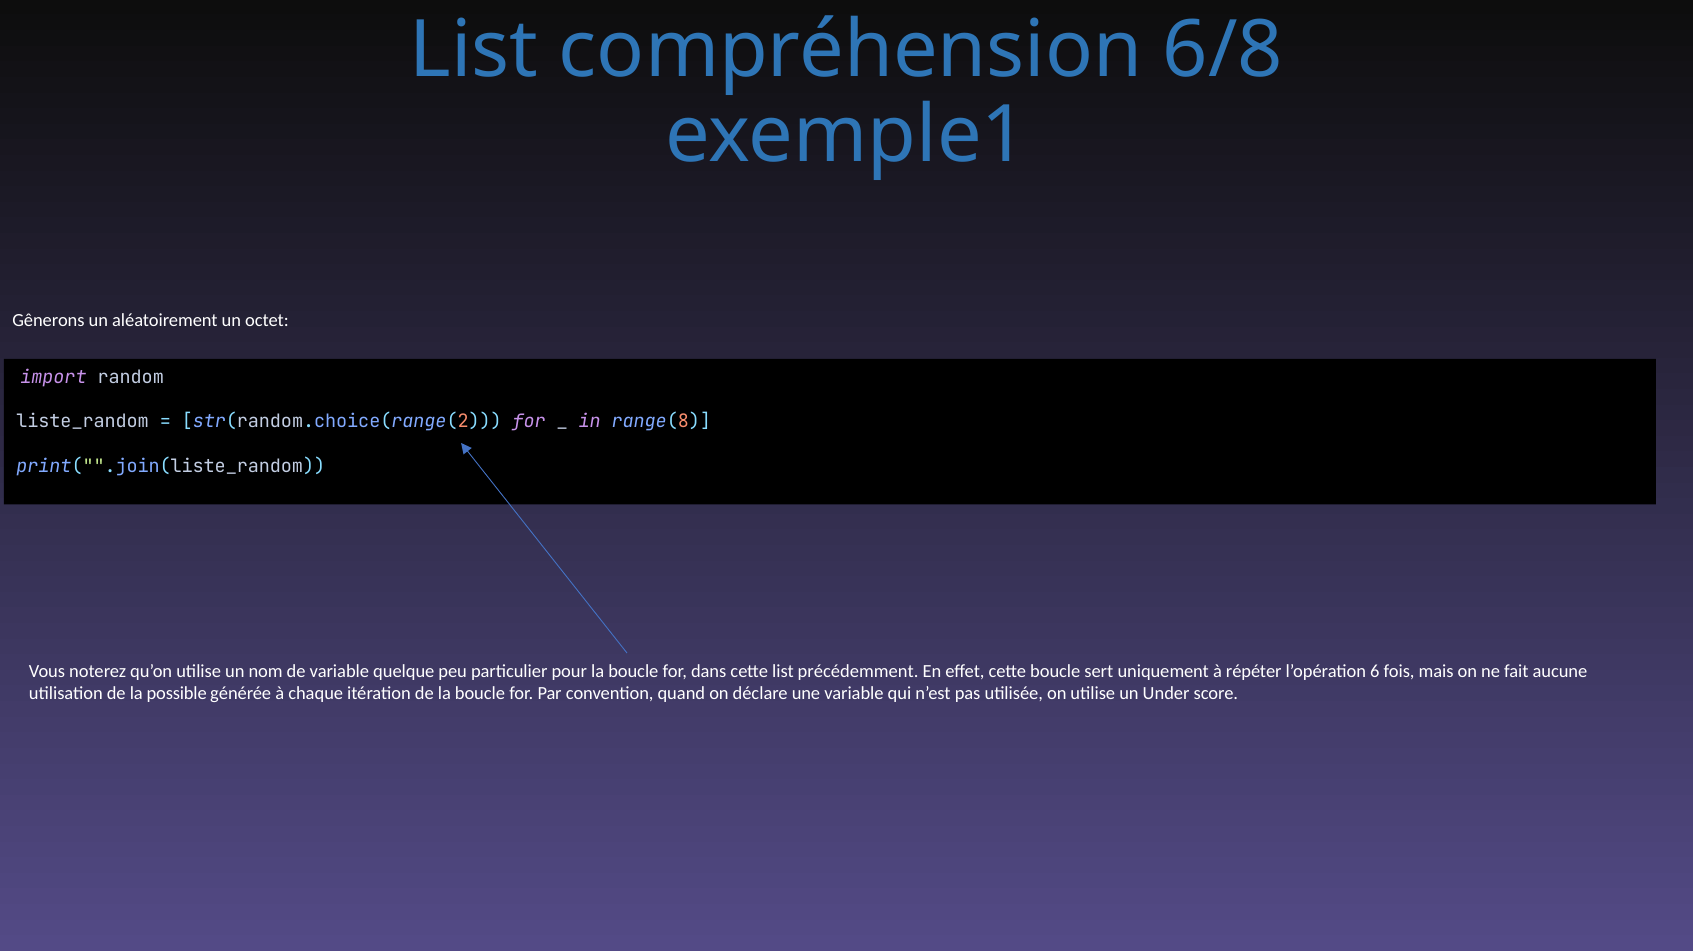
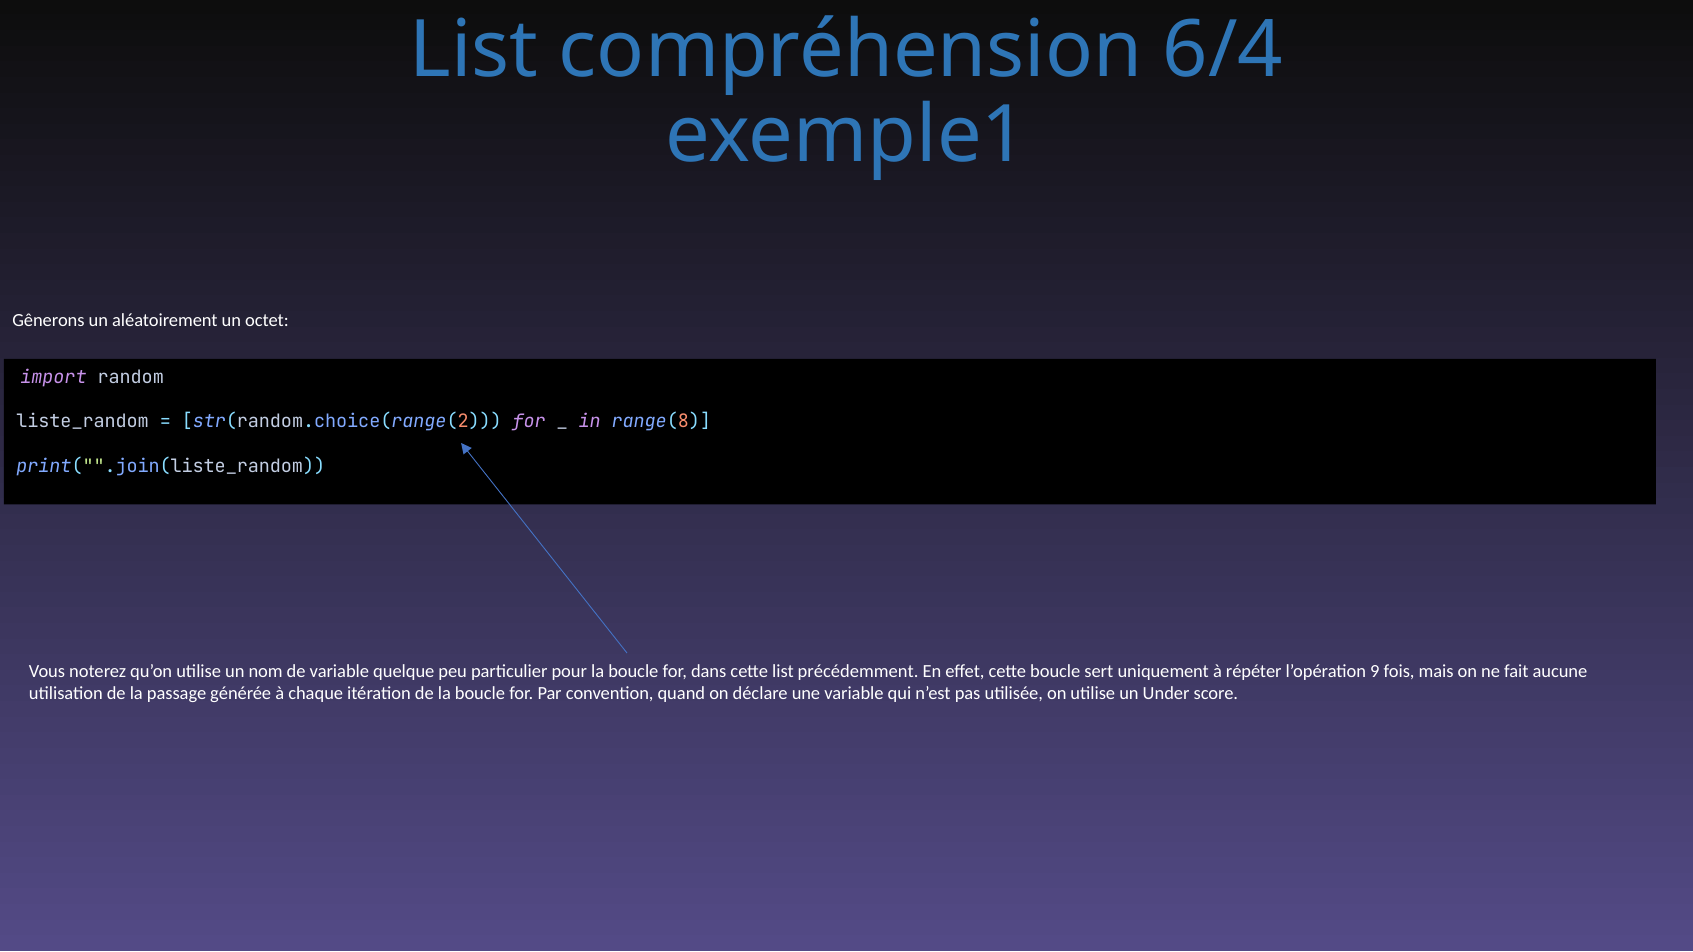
6/8: 6/8 -> 6/4
6: 6 -> 9
possible: possible -> passage
